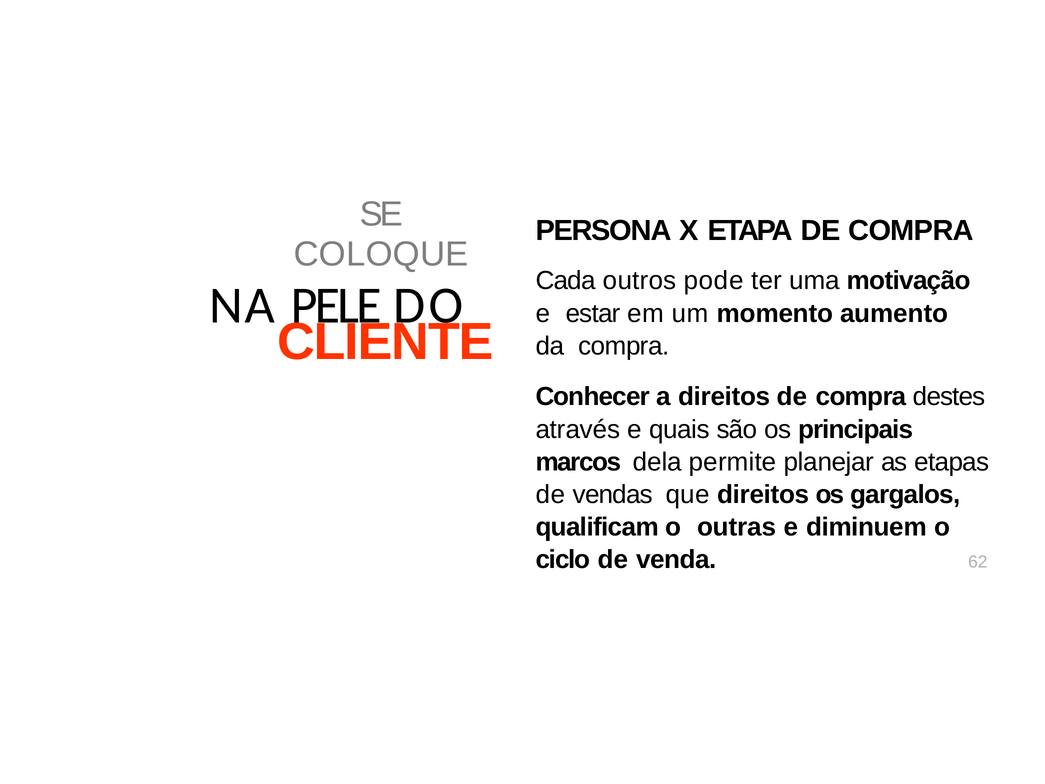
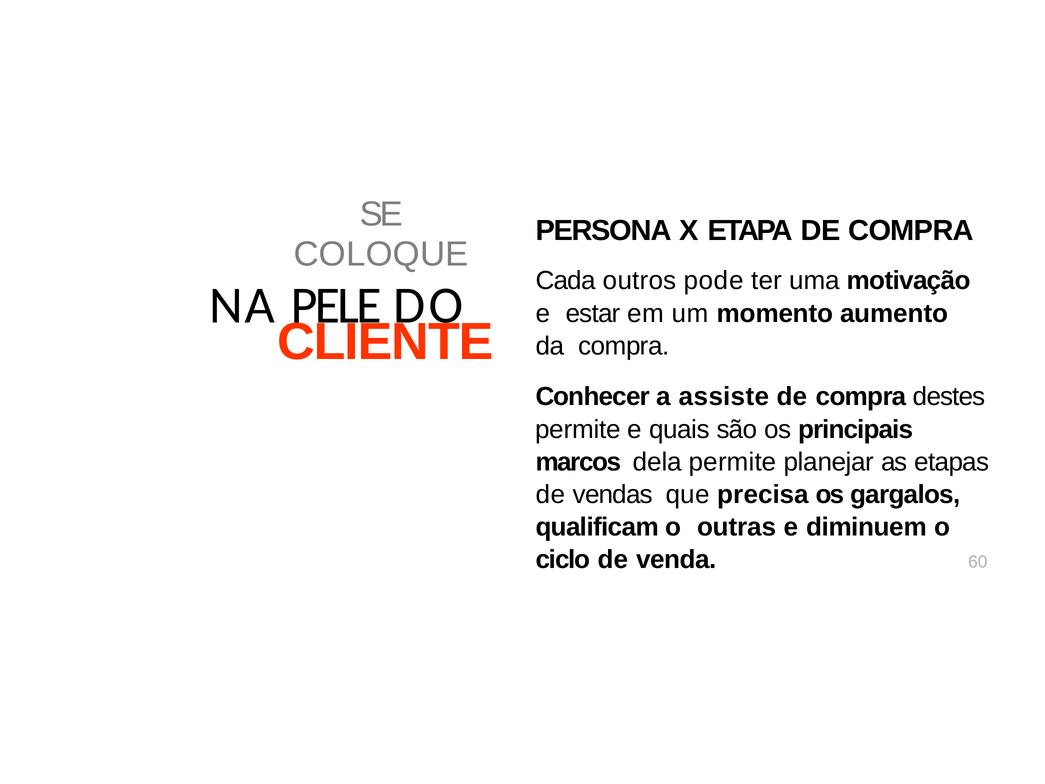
a direitos: direitos -> assiste
através at (578, 429): através -> permite
que direitos: direitos -> precisa
62: 62 -> 60
